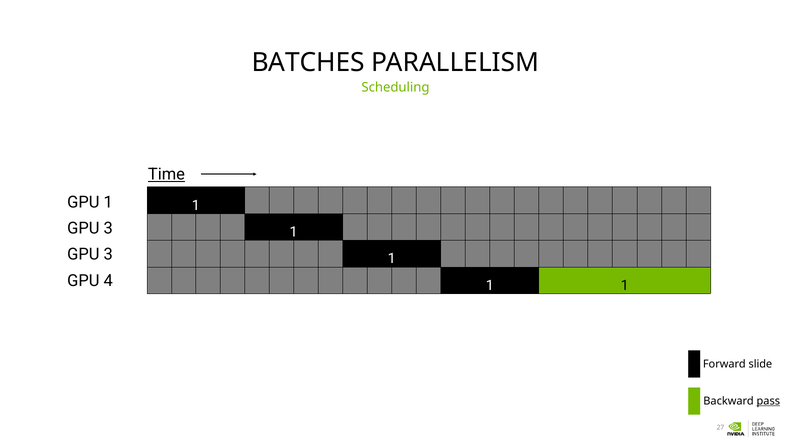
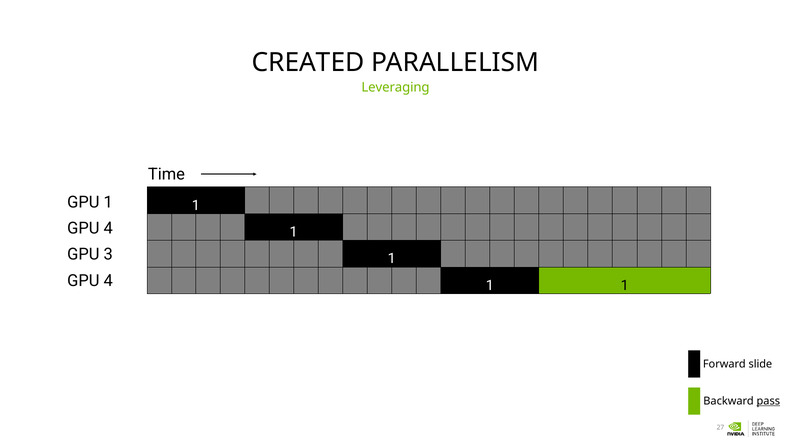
BATCHES: BATCHES -> CREATED
Scheduling: Scheduling -> Leveraging
Time underline: present -> none
3 at (108, 228): 3 -> 4
